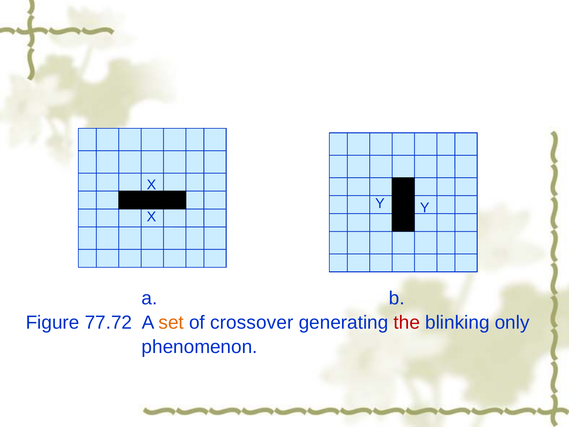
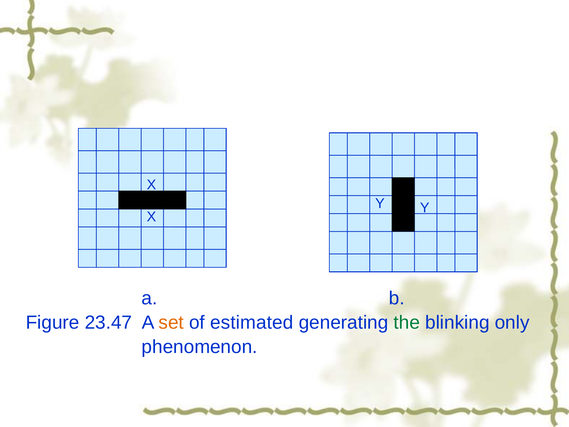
77.72: 77.72 -> 23.47
crossover: crossover -> estimated
the colour: red -> green
